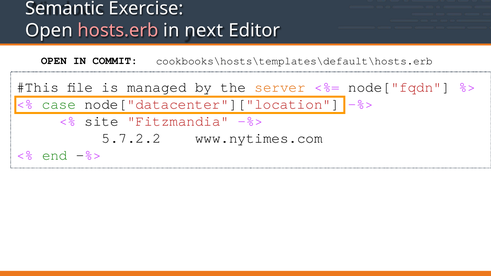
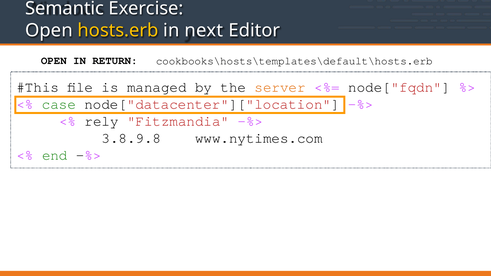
hosts.erb colour: pink -> yellow
COMMIT: COMMIT -> RETURN
site: site -> rely
5.7.2.2: 5.7.2.2 -> 3.8.9.8
